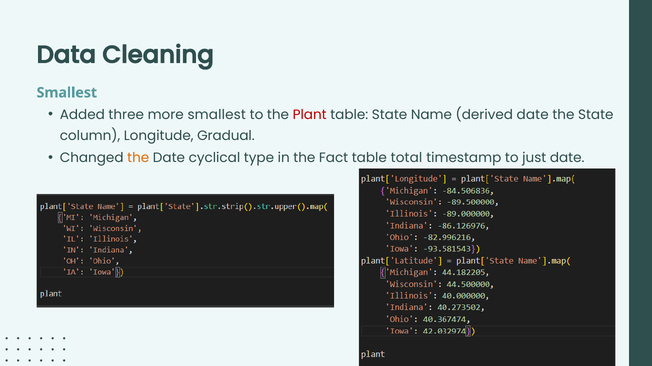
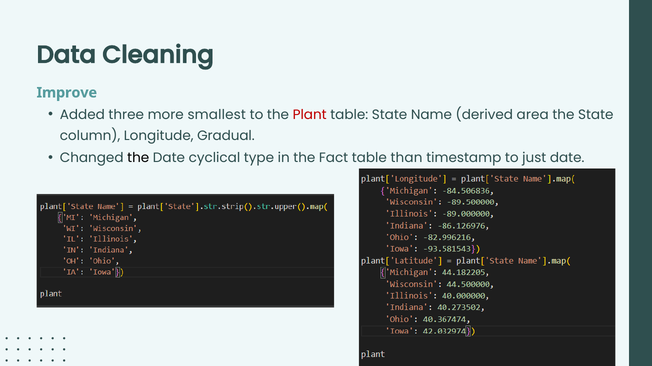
Smallest at (67, 93): Smallest -> Improve
derived date: date -> area
the at (138, 158) colour: orange -> black
total: total -> than
